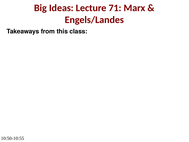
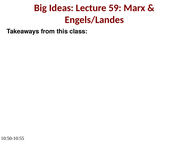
71: 71 -> 59
